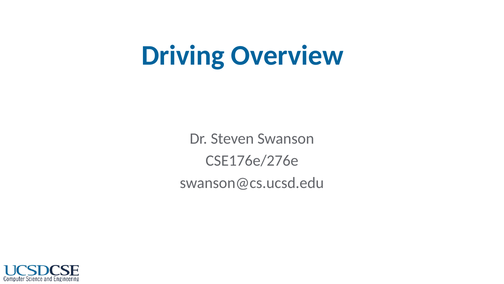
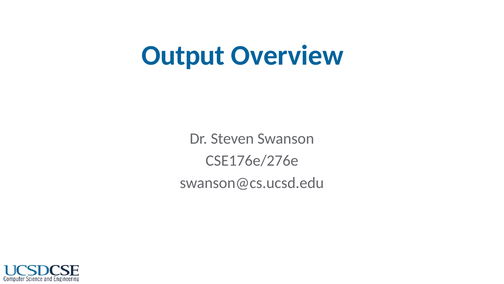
Driving: Driving -> Output
